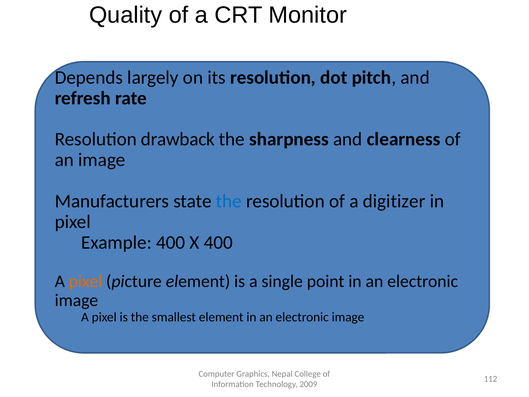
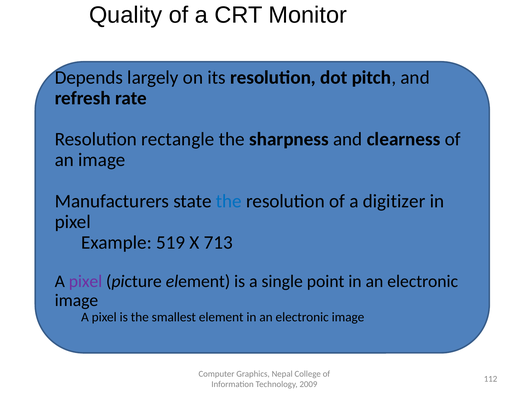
drawback: drawback -> rectangle
Example 400: 400 -> 519
X 400: 400 -> 713
pixel at (86, 281) colour: orange -> purple
